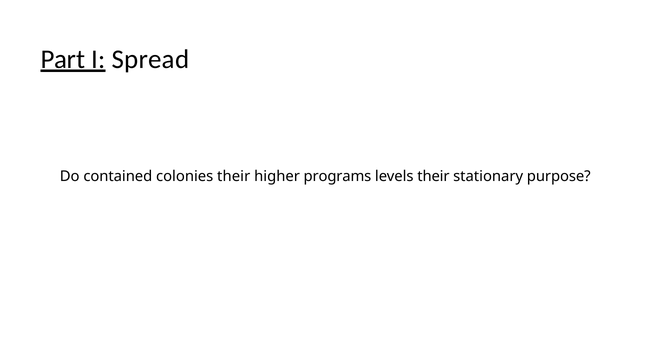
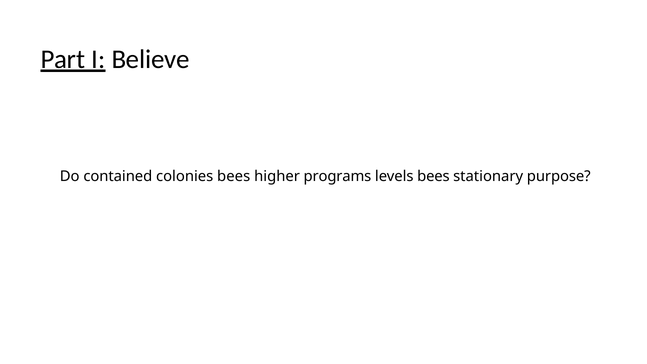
Spread: Spread -> Believe
colonies their: their -> bees
levels their: their -> bees
